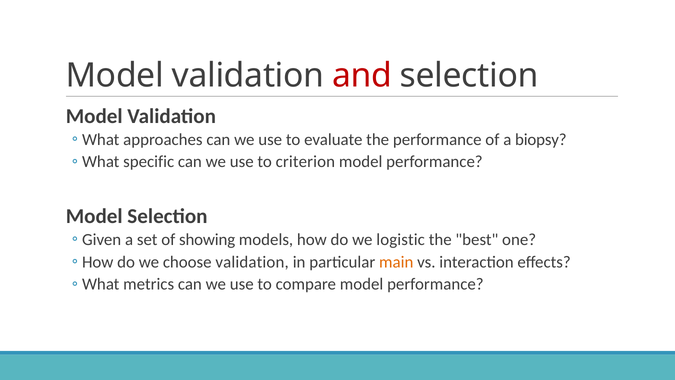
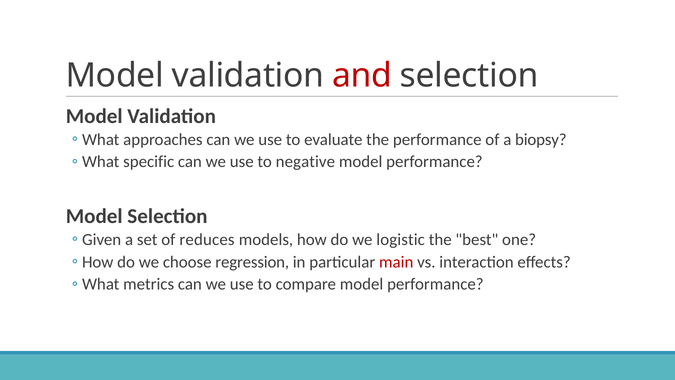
criterion: criterion -> negative
showing: showing -> reduces
choose validation: validation -> regression
main colour: orange -> red
